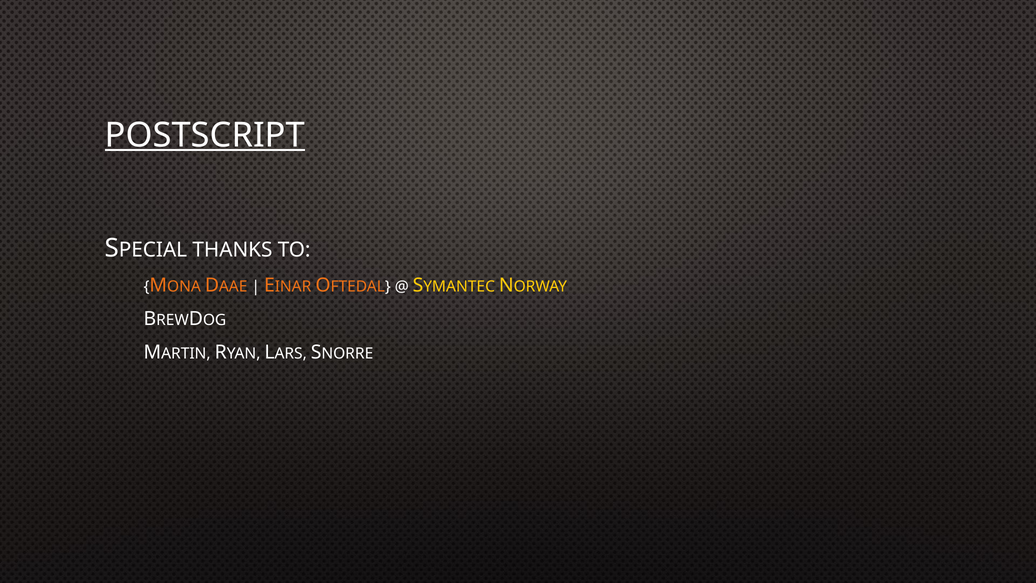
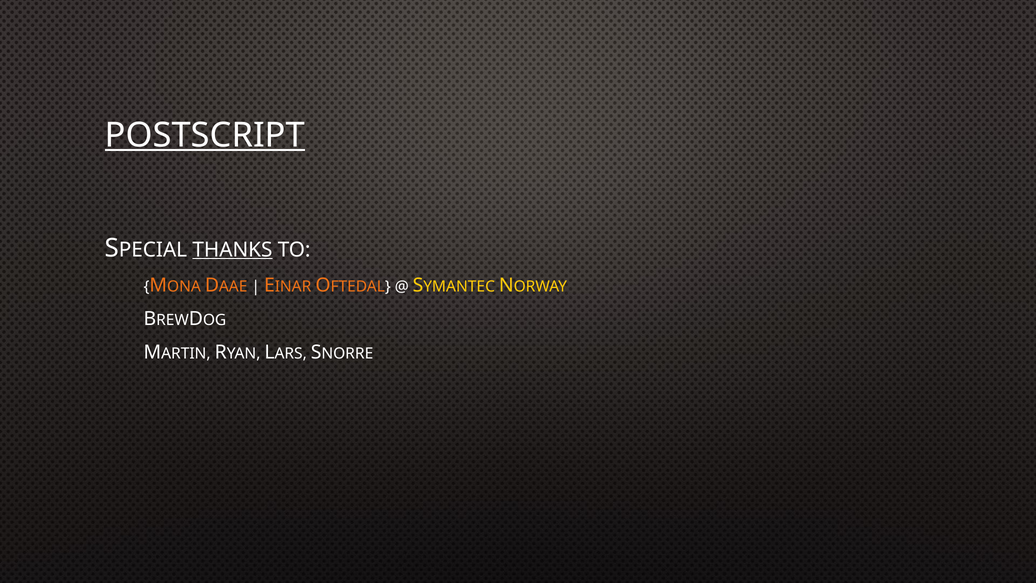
THANKS underline: none -> present
